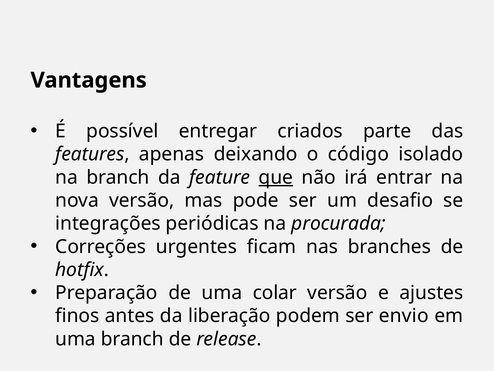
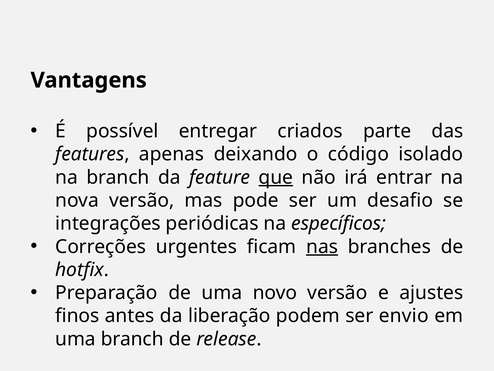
procurada: procurada -> específicos
nas underline: none -> present
colar: colar -> novo
